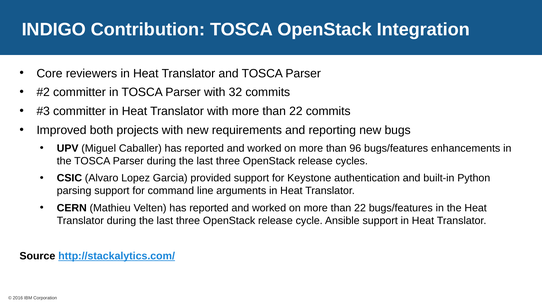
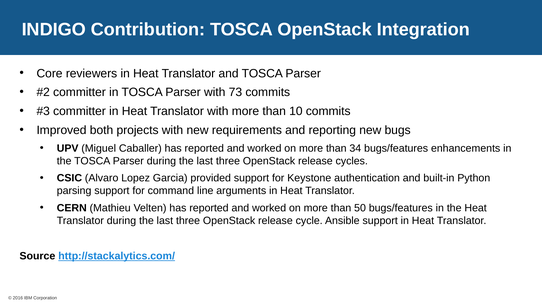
32: 32 -> 73
with more than 22: 22 -> 10
96: 96 -> 34
on more than 22: 22 -> 50
